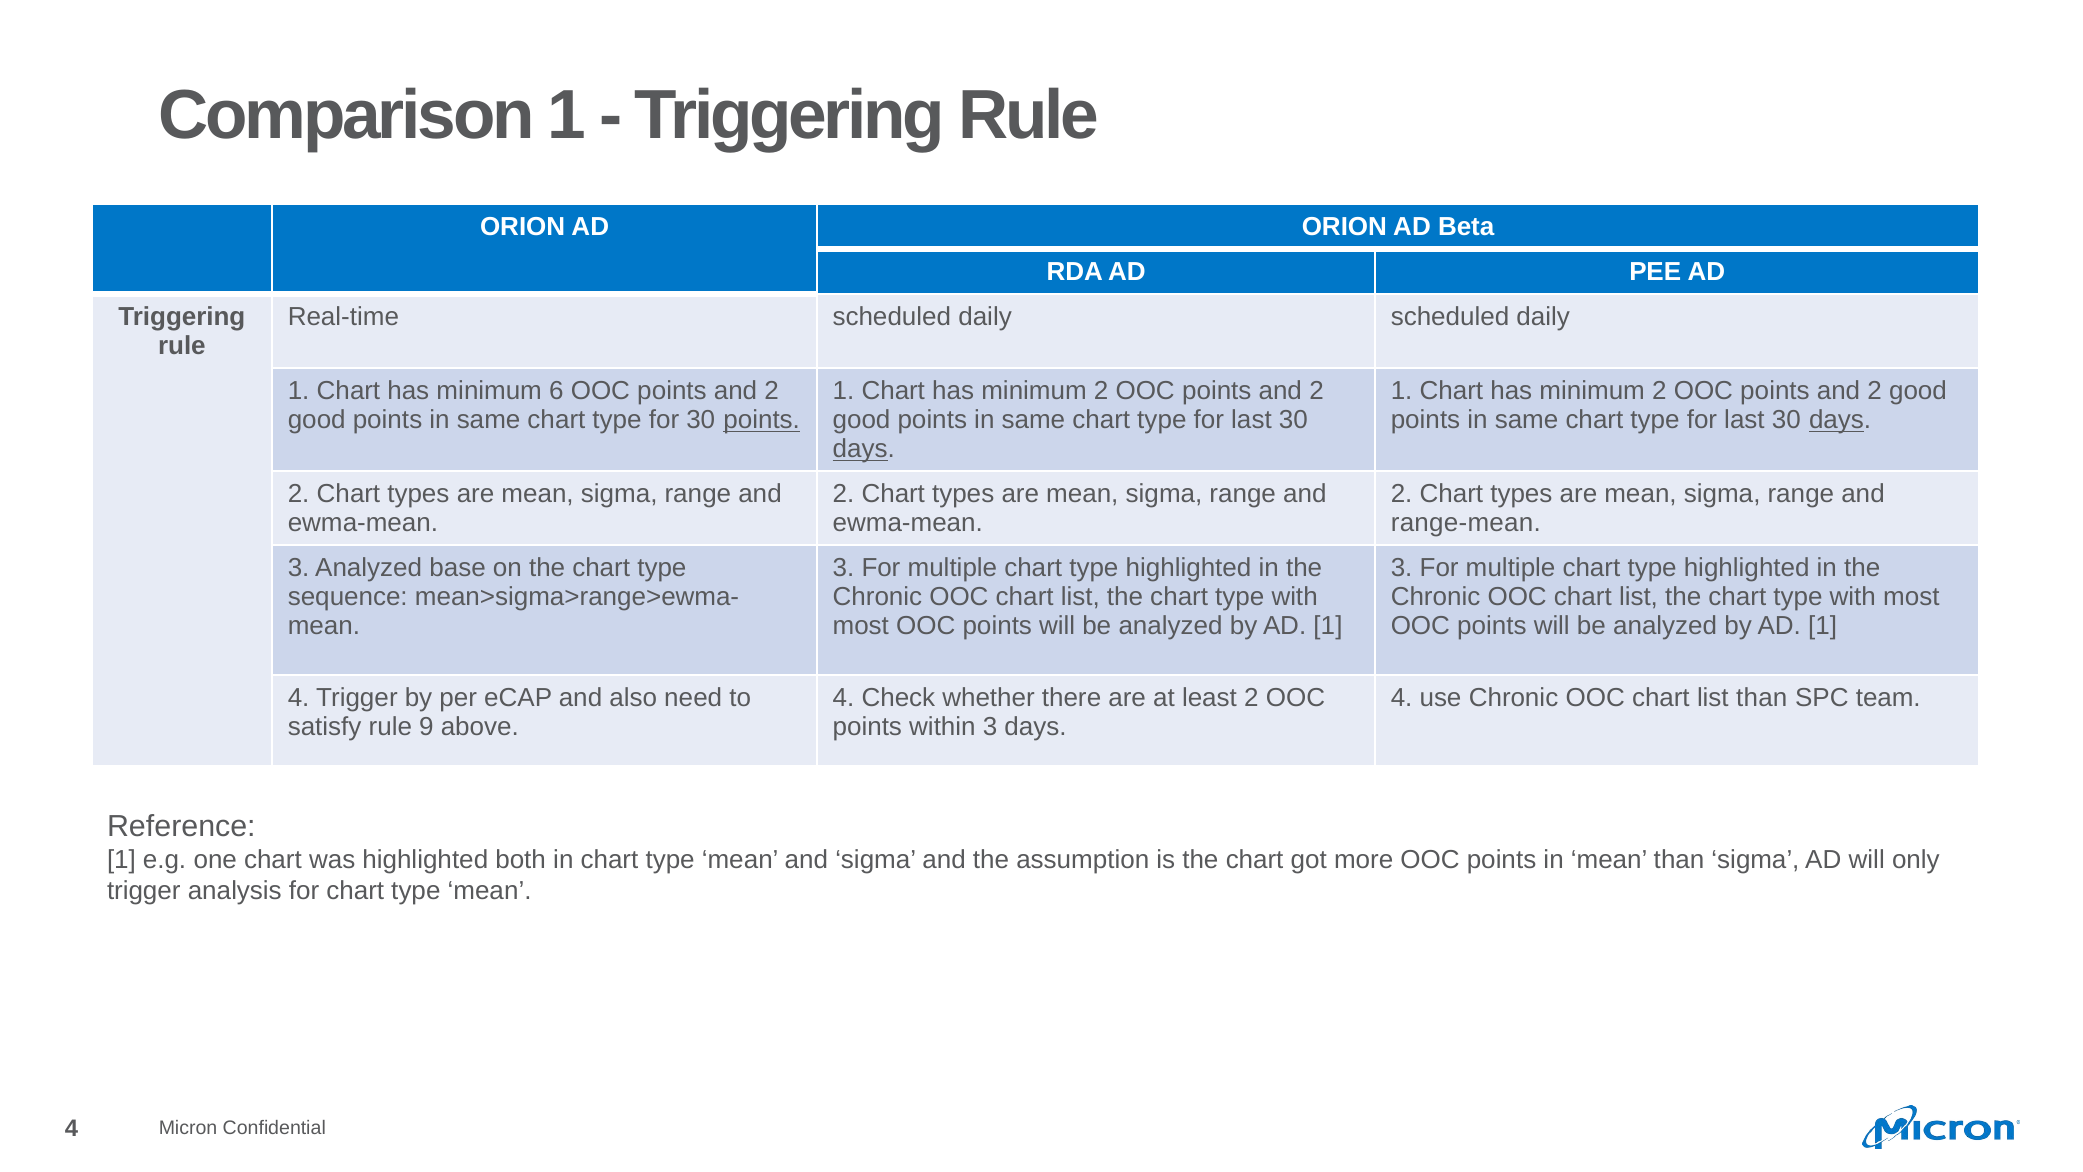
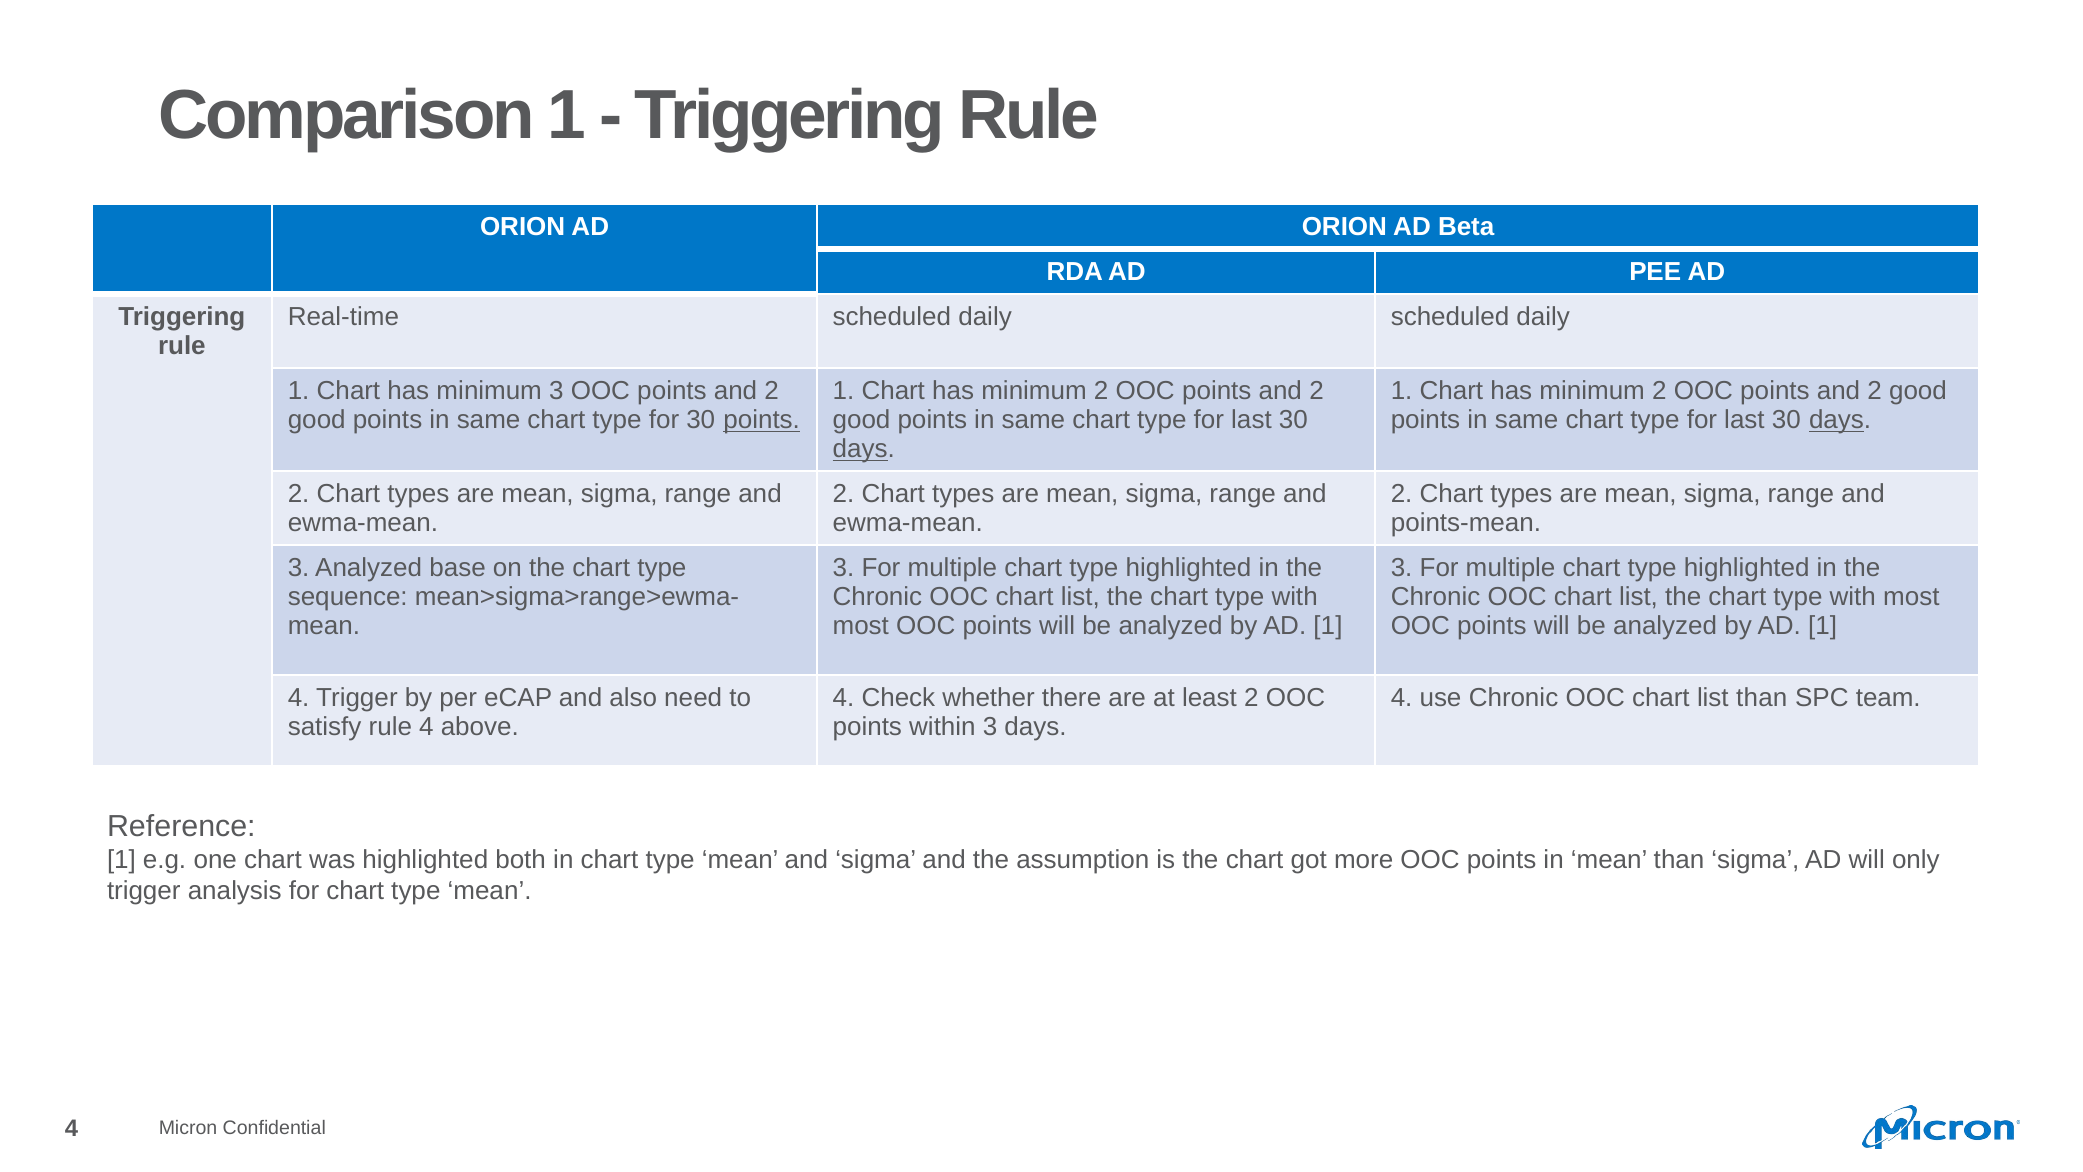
minimum 6: 6 -> 3
range-mean: range-mean -> points-mean
rule 9: 9 -> 4
